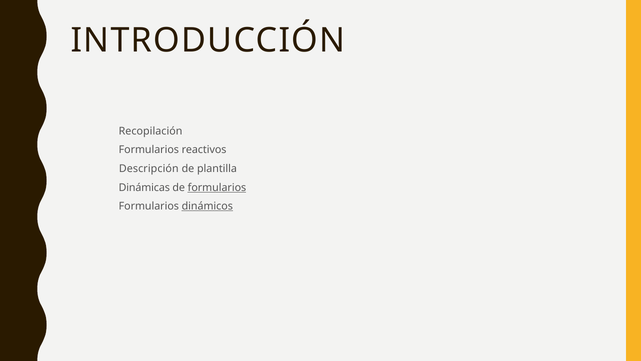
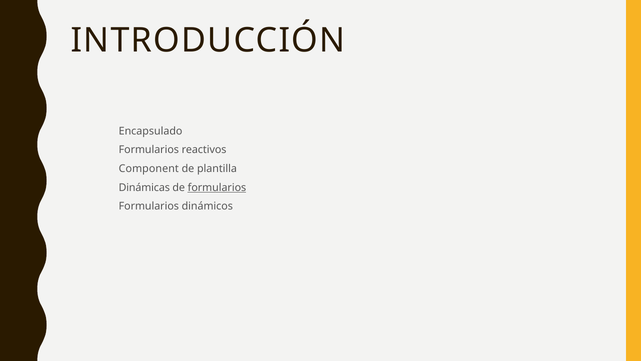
Recopilación: Recopilación -> Encapsulado
Descripción: Descripción -> Component
dinámicos underline: present -> none
